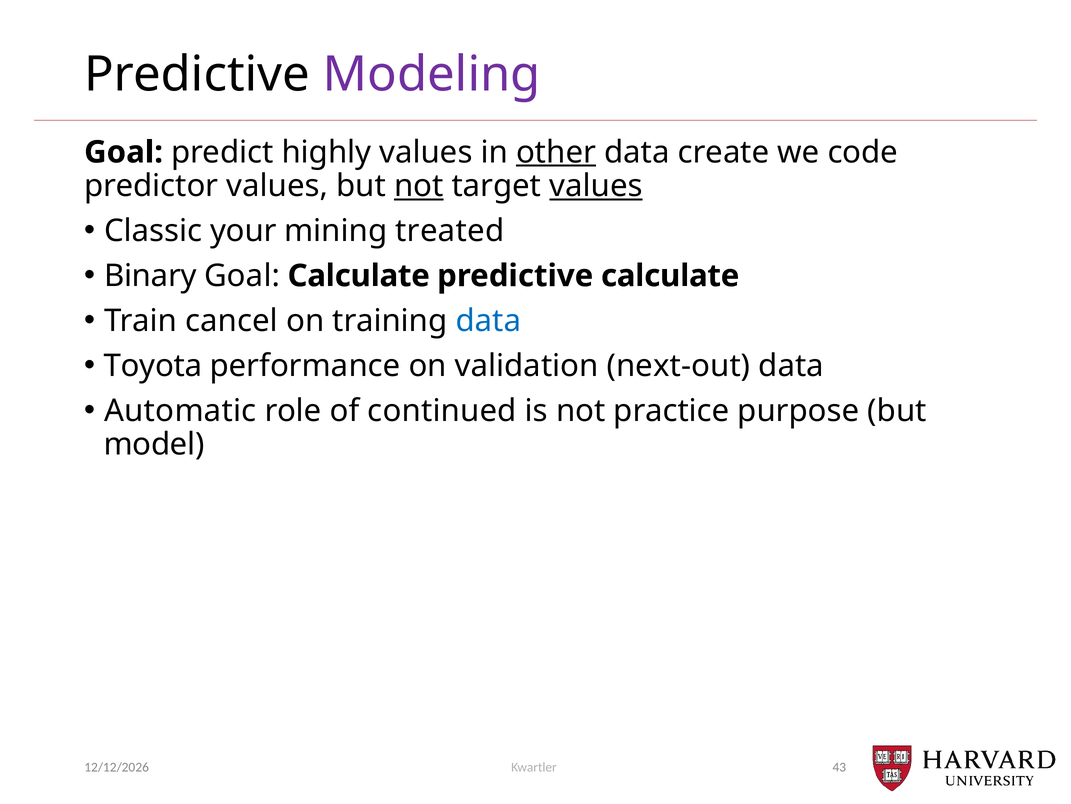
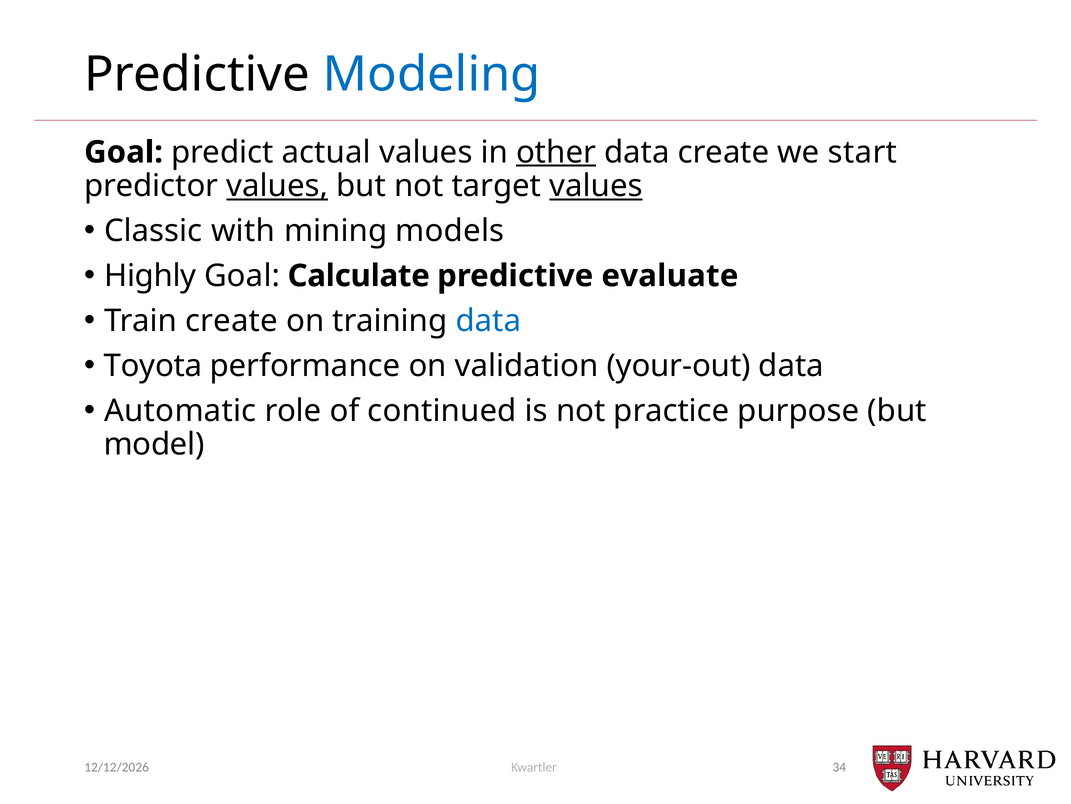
Modeling colour: purple -> blue
highly: highly -> actual
code: code -> start
values at (277, 186) underline: none -> present
not at (419, 186) underline: present -> none
your: your -> with
treated: treated -> models
Binary: Binary -> Highly
predictive calculate: calculate -> evaluate
Train cancel: cancel -> create
next-out: next-out -> your-out
43: 43 -> 34
